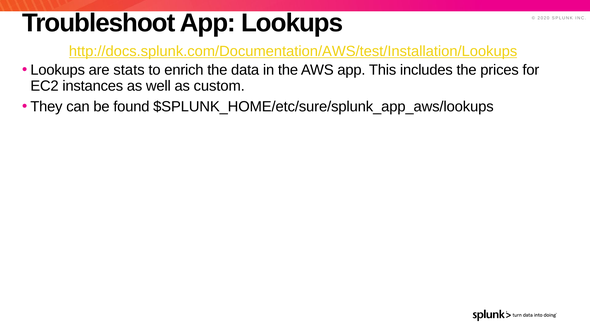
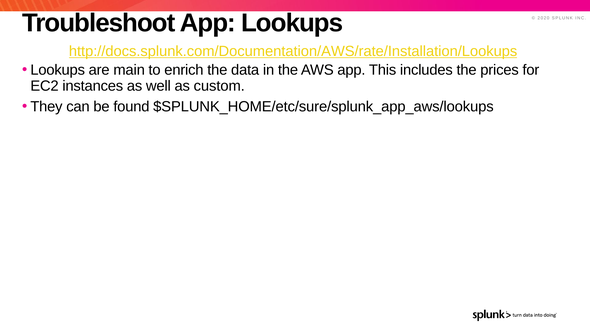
http://docs.splunk.com/Documentation/AWS/test/Installation/Lookups: http://docs.splunk.com/Documentation/AWS/test/Installation/Lookups -> http://docs.splunk.com/Documentation/AWS/rate/Installation/Lookups
stats: stats -> main
